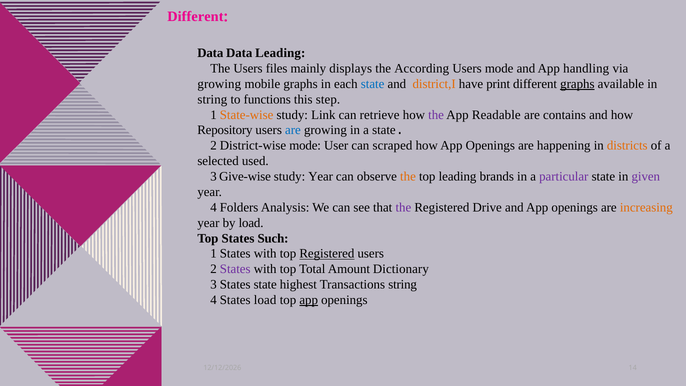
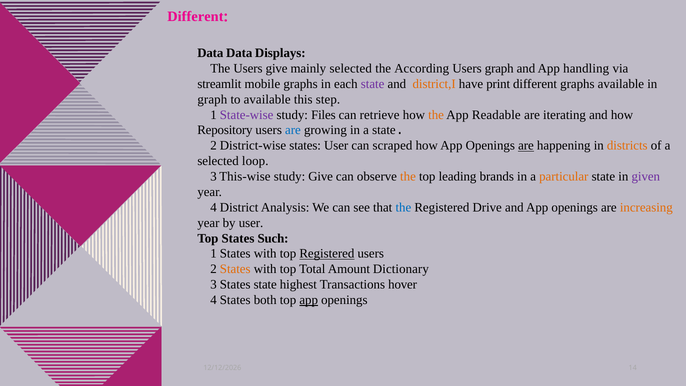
Data Leading: Leading -> Displays
Users files: files -> give
mainly displays: displays -> selected
Users mode: mode -> graph
growing at (219, 84): growing -> streamlit
state at (373, 84) colour: blue -> purple
graphs at (577, 84) underline: present -> none
string at (212, 99): string -> graph
to functions: functions -> available
State-wise colour: orange -> purple
Link: Link -> Files
the at (436, 115) colour: purple -> orange
contains: contains -> iterating
District-wise mode: mode -> states
are at (526, 146) underline: none -> present
used: used -> loop
Give-wise: Give-wise -> This-wise
study Year: Year -> Give
particular colour: purple -> orange
Folders: Folders -> District
the at (403, 207) colour: purple -> blue
by load: load -> user
States at (235, 269) colour: purple -> orange
Transactions string: string -> hover
States load: load -> both
